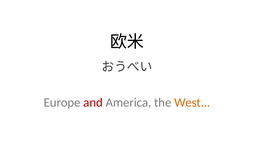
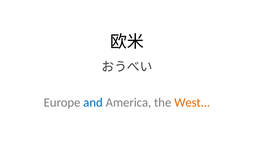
and colour: red -> blue
